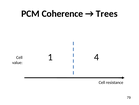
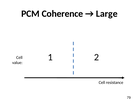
Trees: Trees -> Large
4: 4 -> 2
